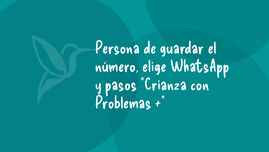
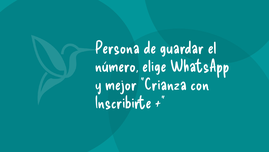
pasos: pasos -> mejor
Problemas: Problemas -> Inscribirte
